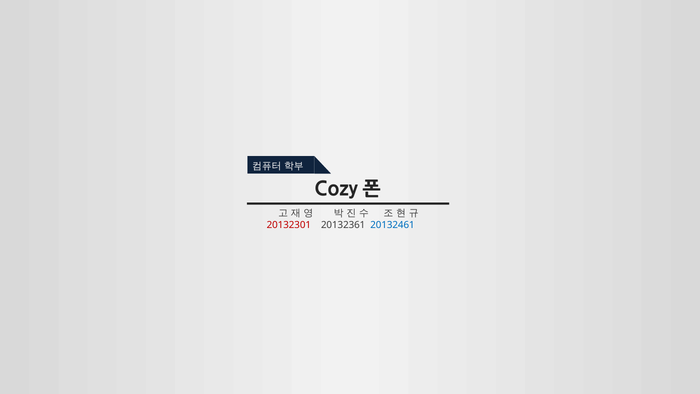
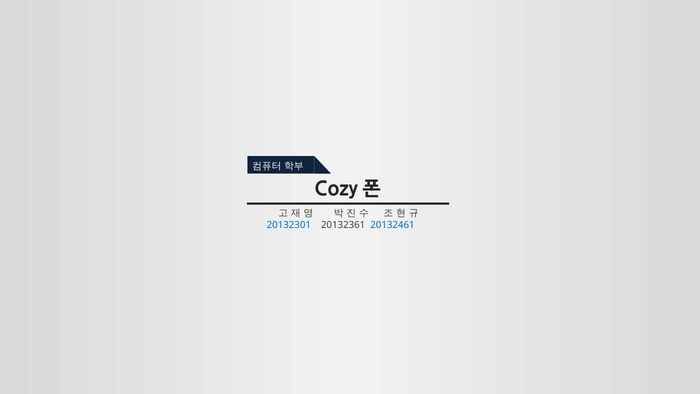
20132301 colour: red -> blue
